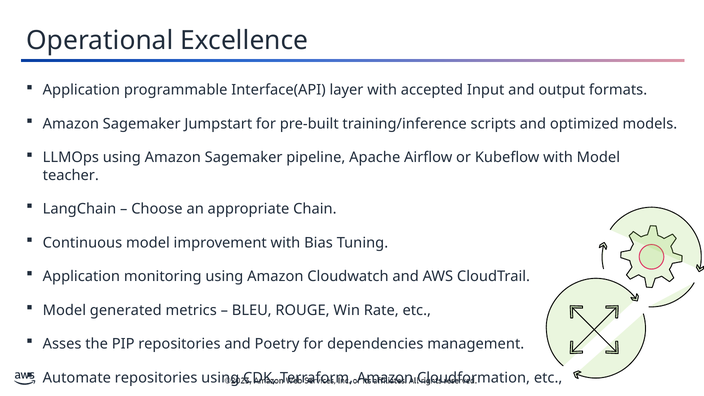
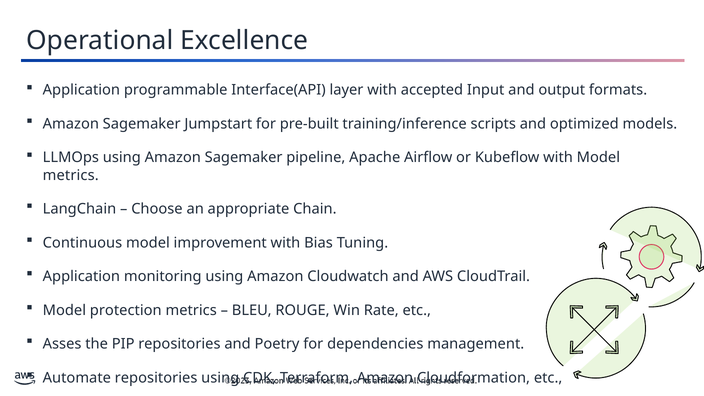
teacher at (71, 175): teacher -> metrics
generated: generated -> protection
